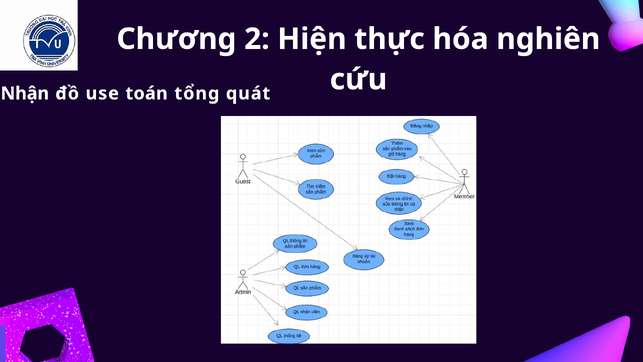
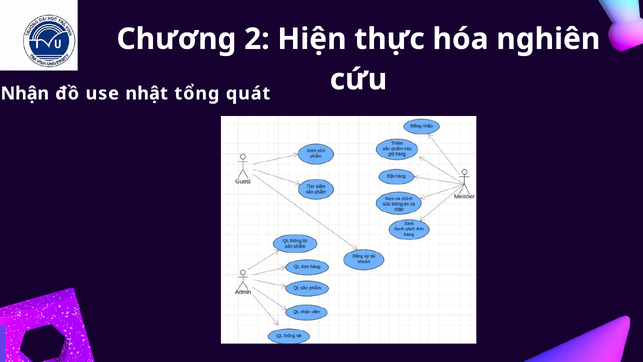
toán: toán -> nhật
